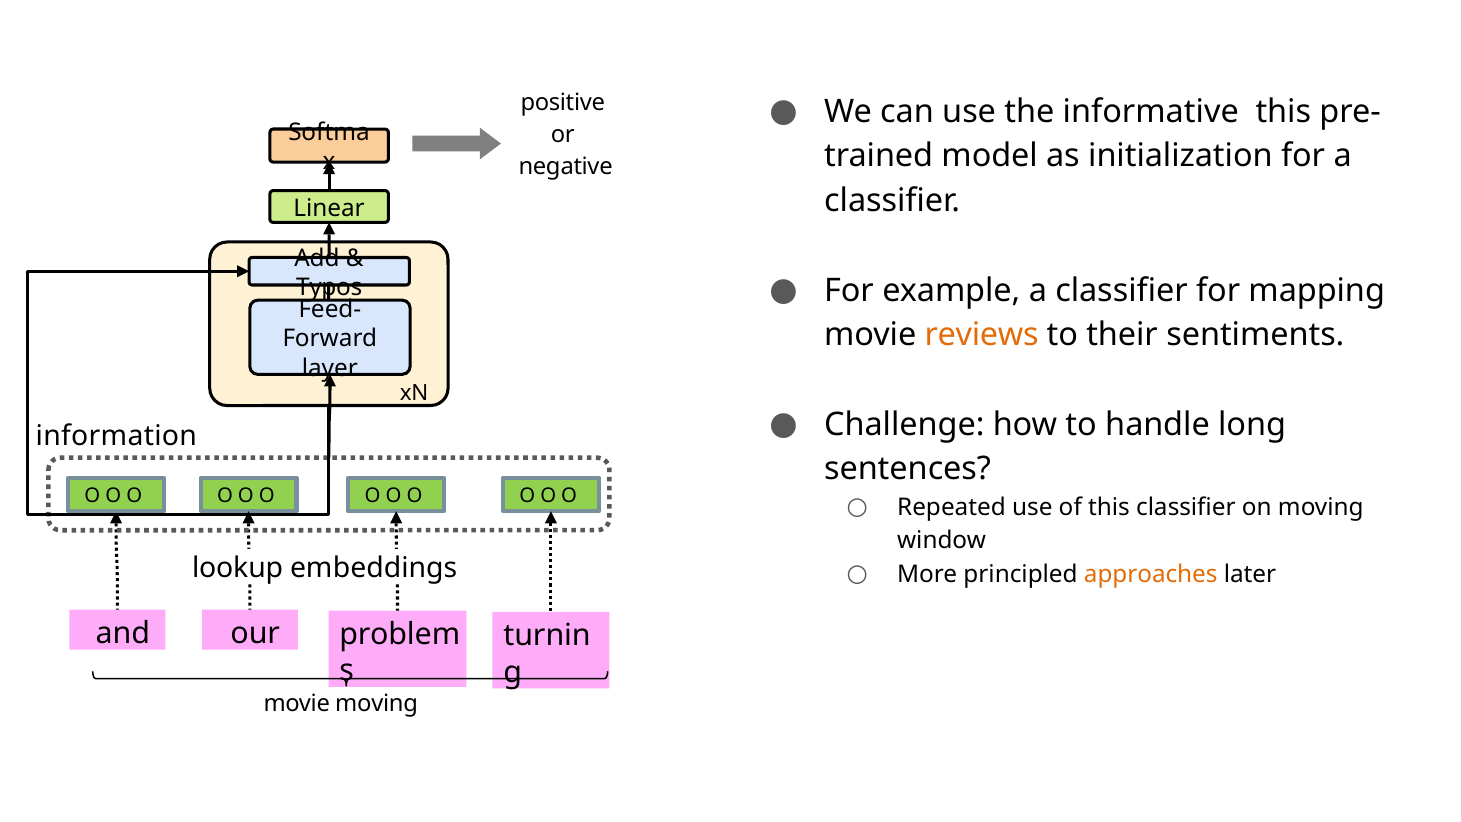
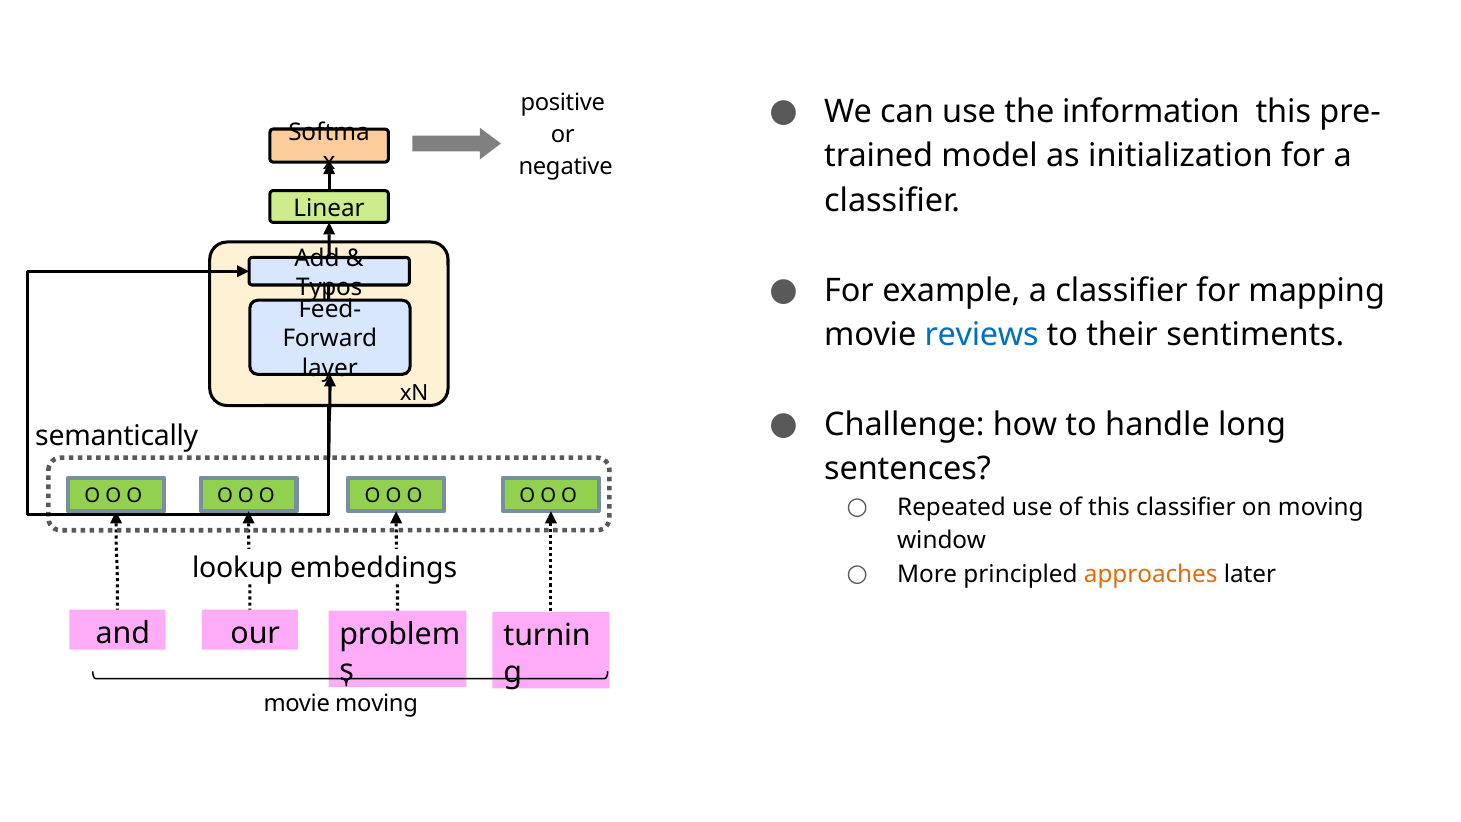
informative: informative -> information
reviews colour: orange -> blue
information: information -> semantically
